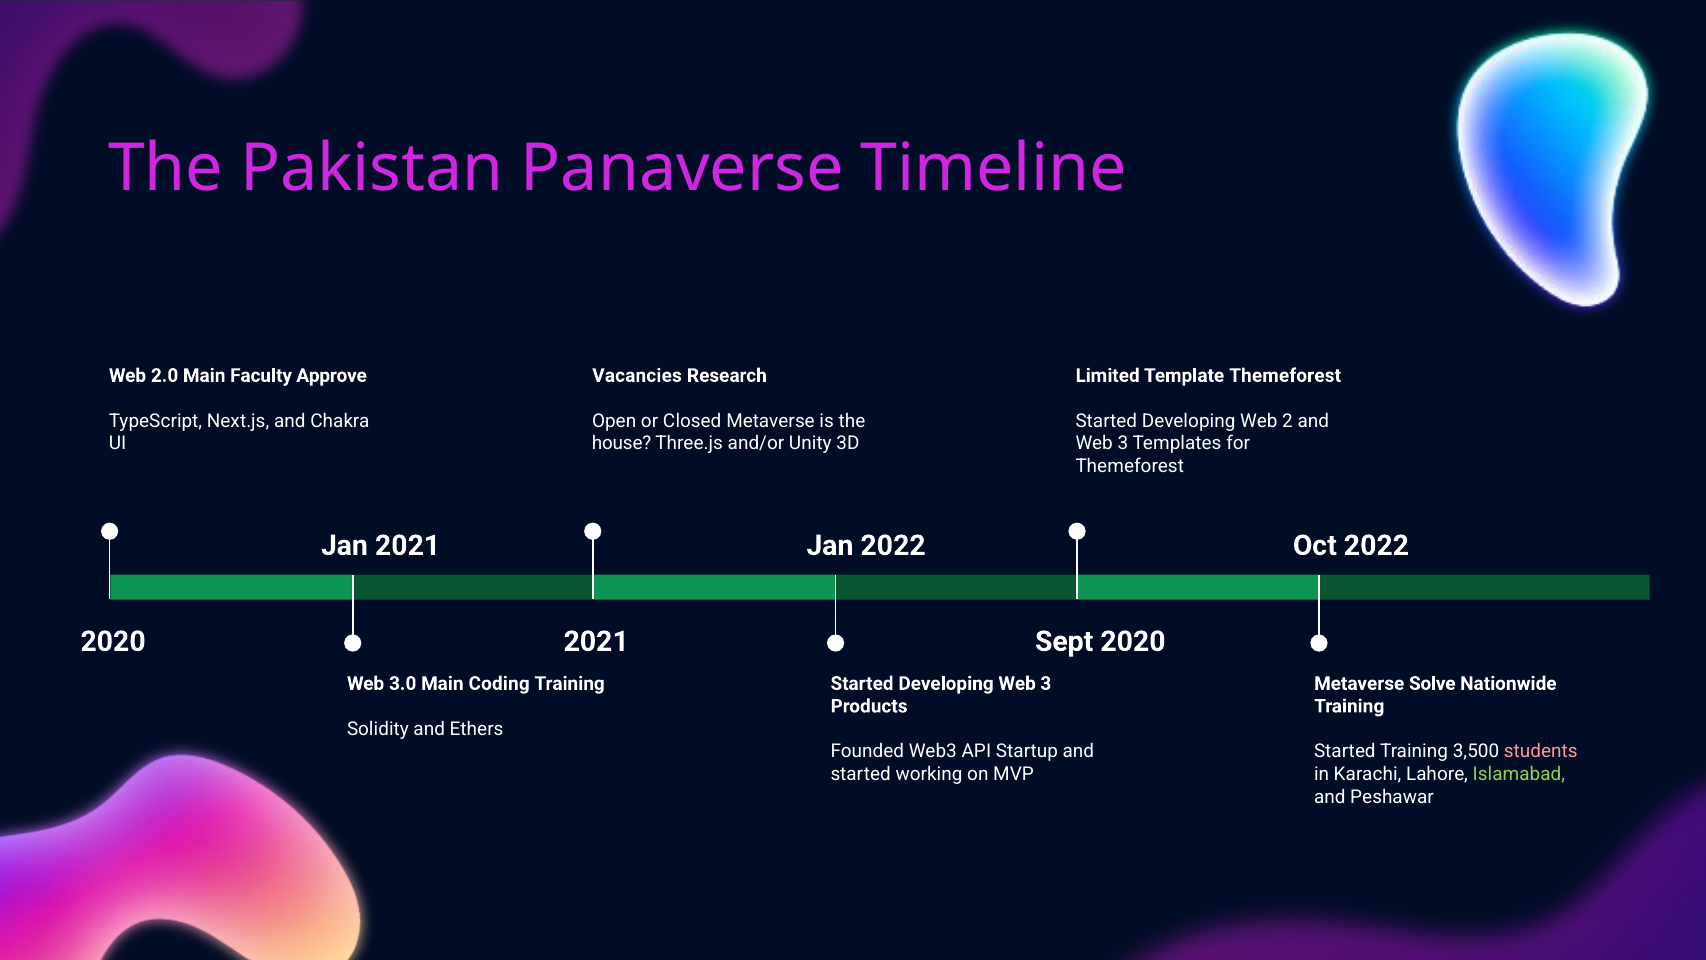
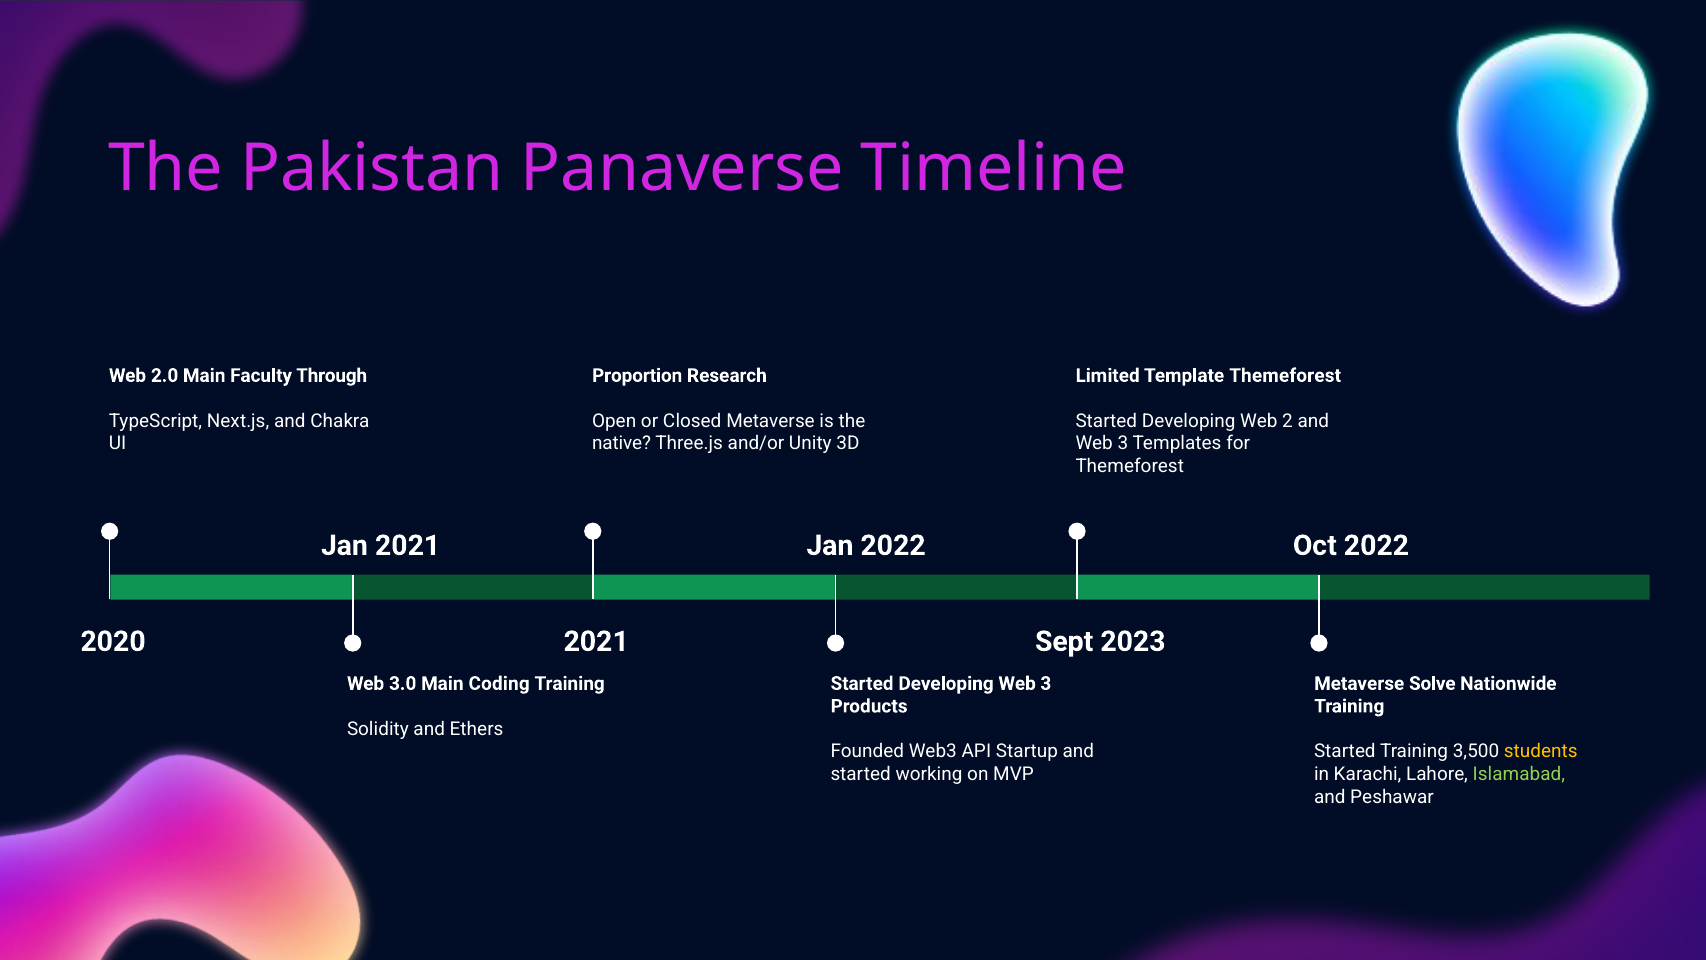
Approve: Approve -> Through
Vacancies: Vacancies -> Proportion
house: house -> native
Sept 2020: 2020 -> 2023
students colour: pink -> yellow
